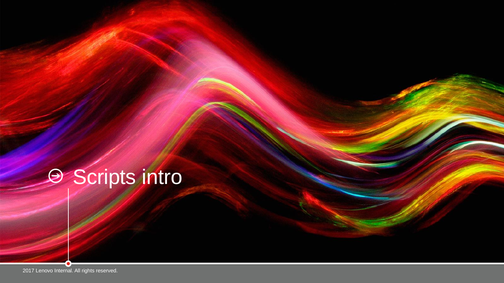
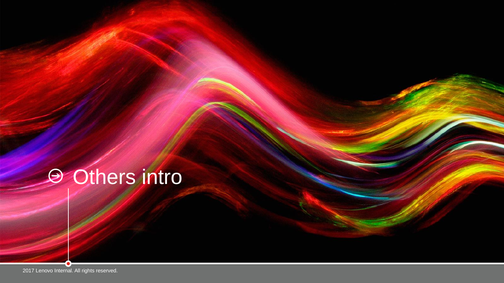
Scripts: Scripts -> Others
